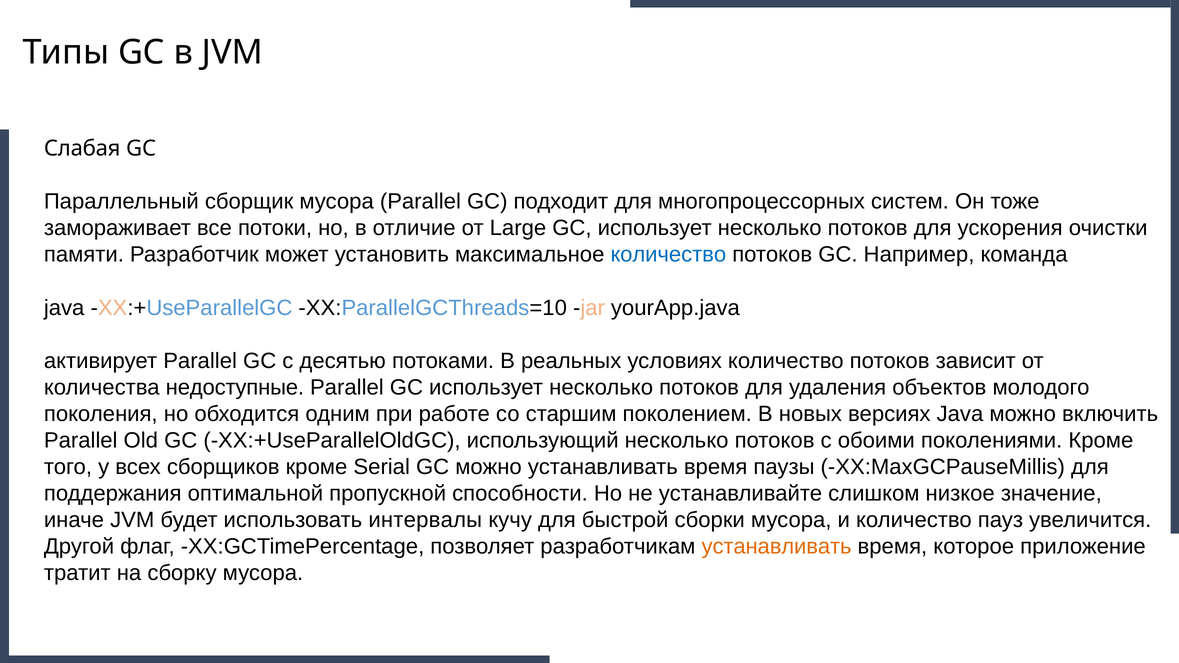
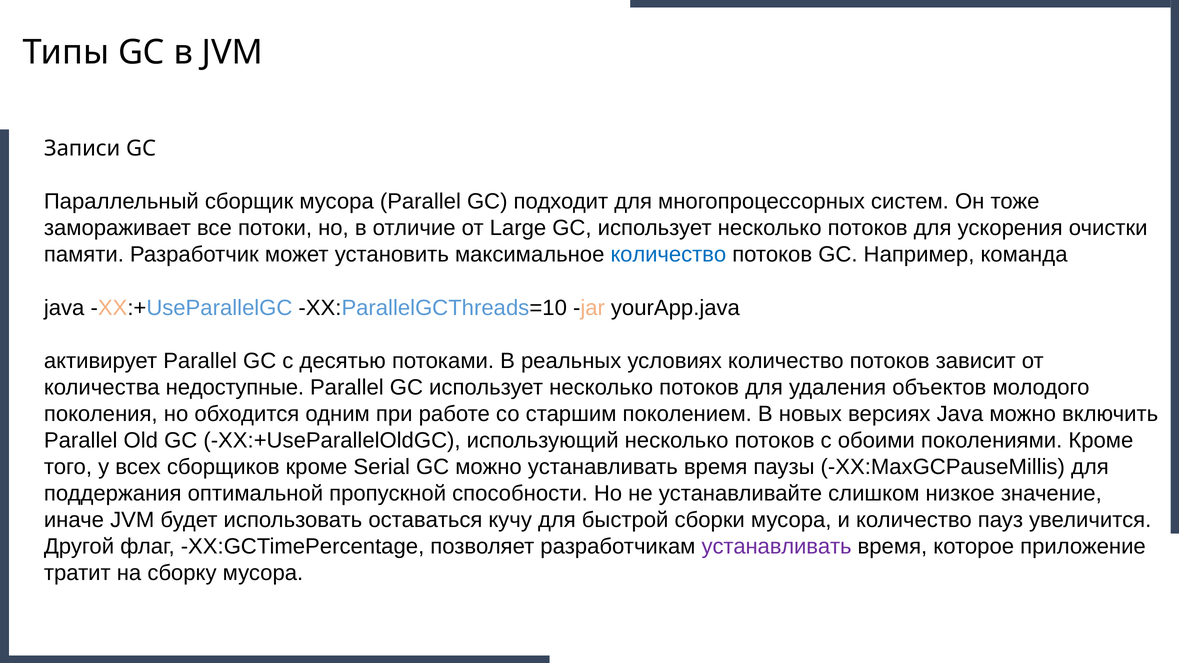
Слабая: Слабая -> Записи
интервалы: интервалы -> оставаться
устанавливать at (777, 547) colour: orange -> purple
